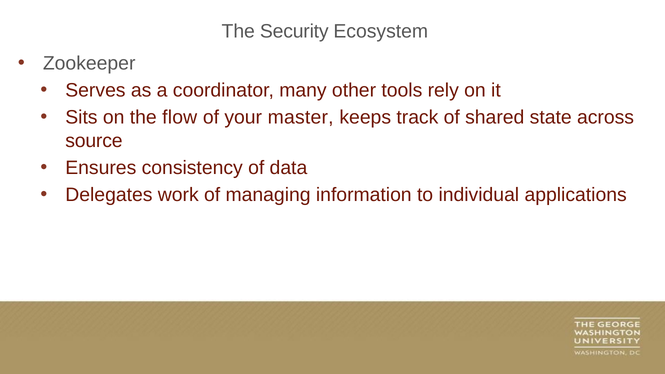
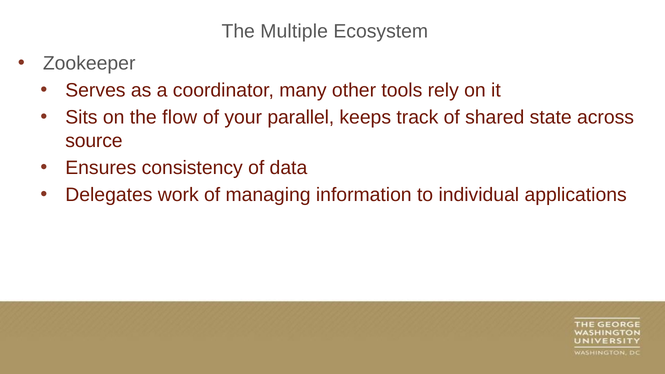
Security: Security -> Multiple
master: master -> parallel
